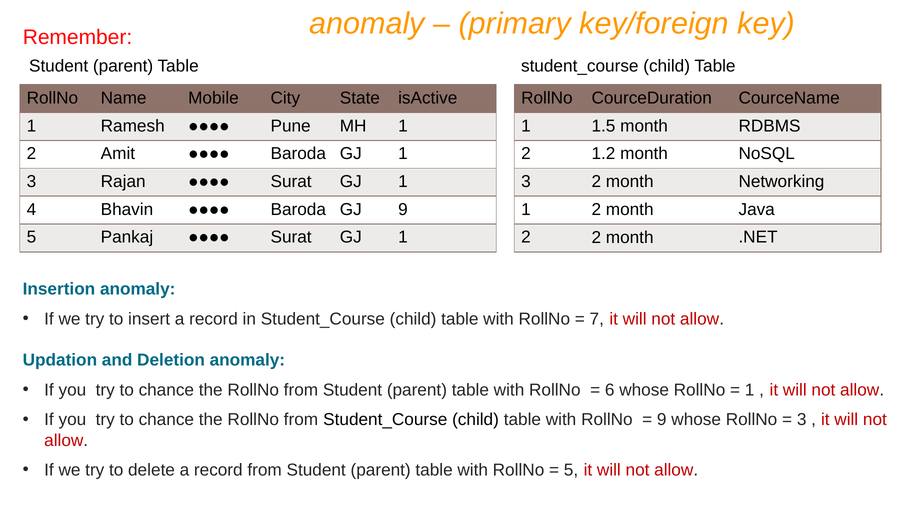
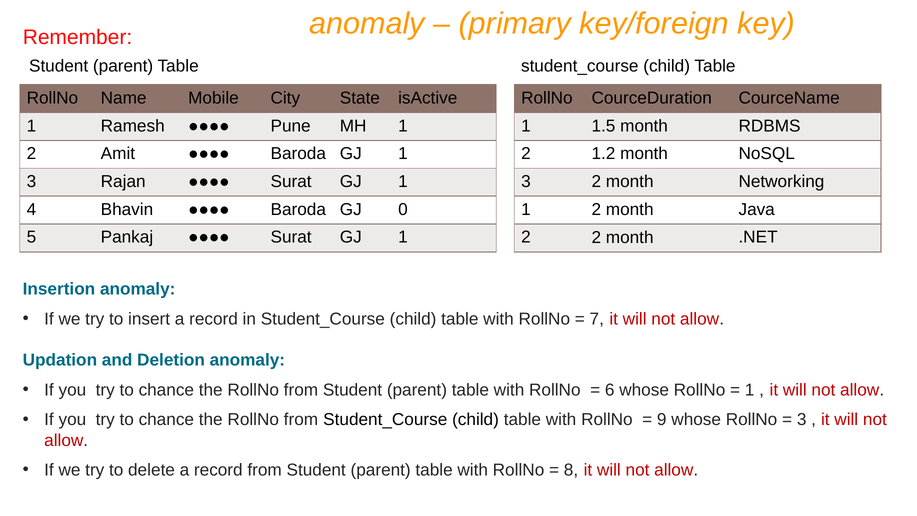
GJ 9: 9 -> 0
5 at (571, 470): 5 -> 8
